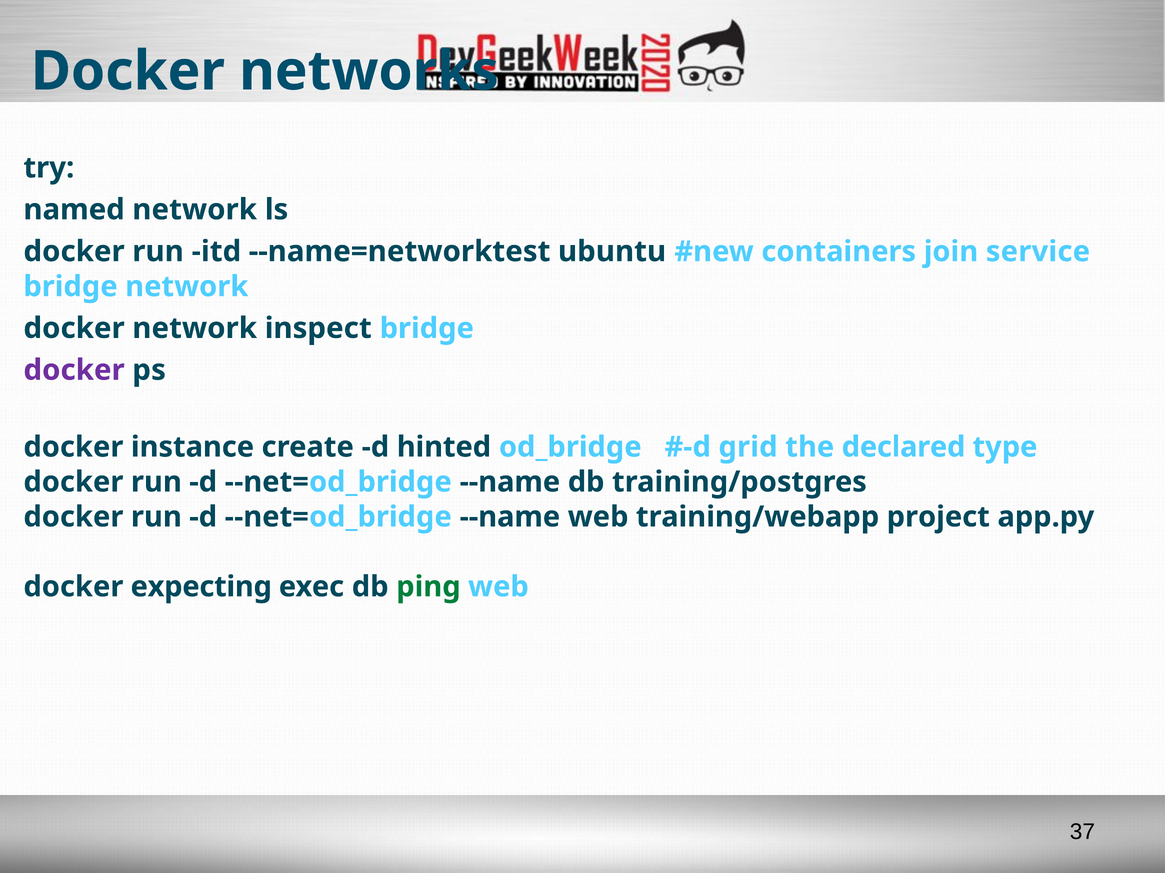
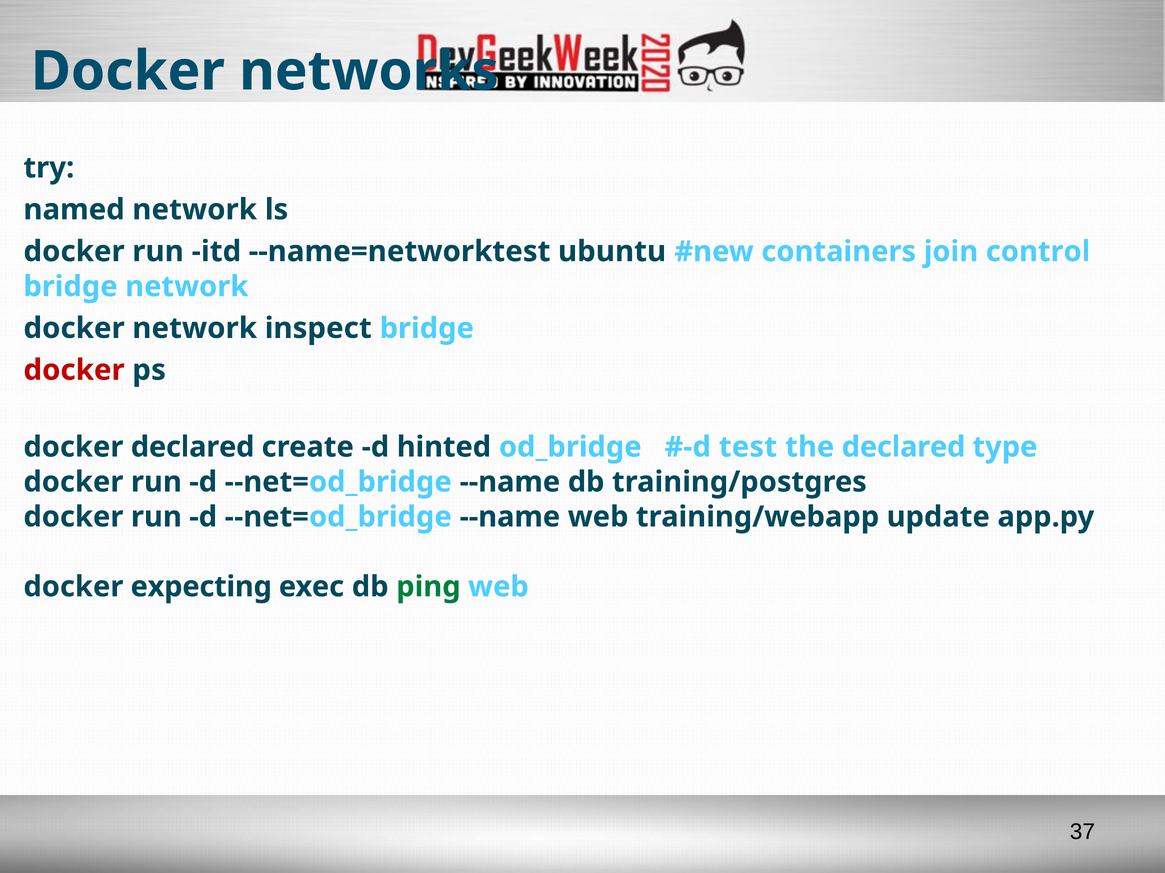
service: service -> control
docker at (74, 370) colour: purple -> red
docker instance: instance -> declared
grid: grid -> test
project: project -> update
